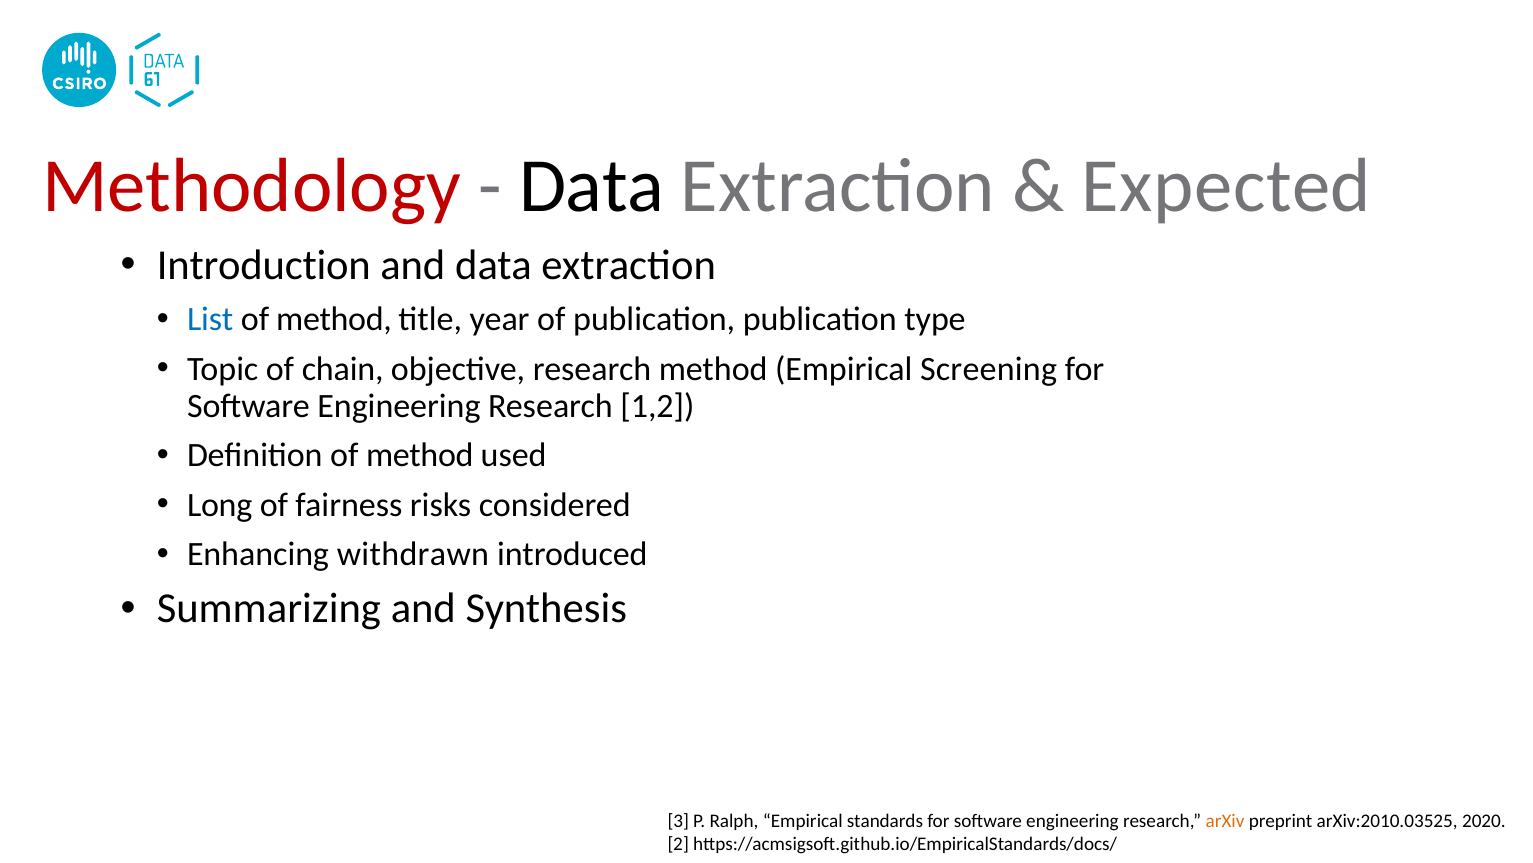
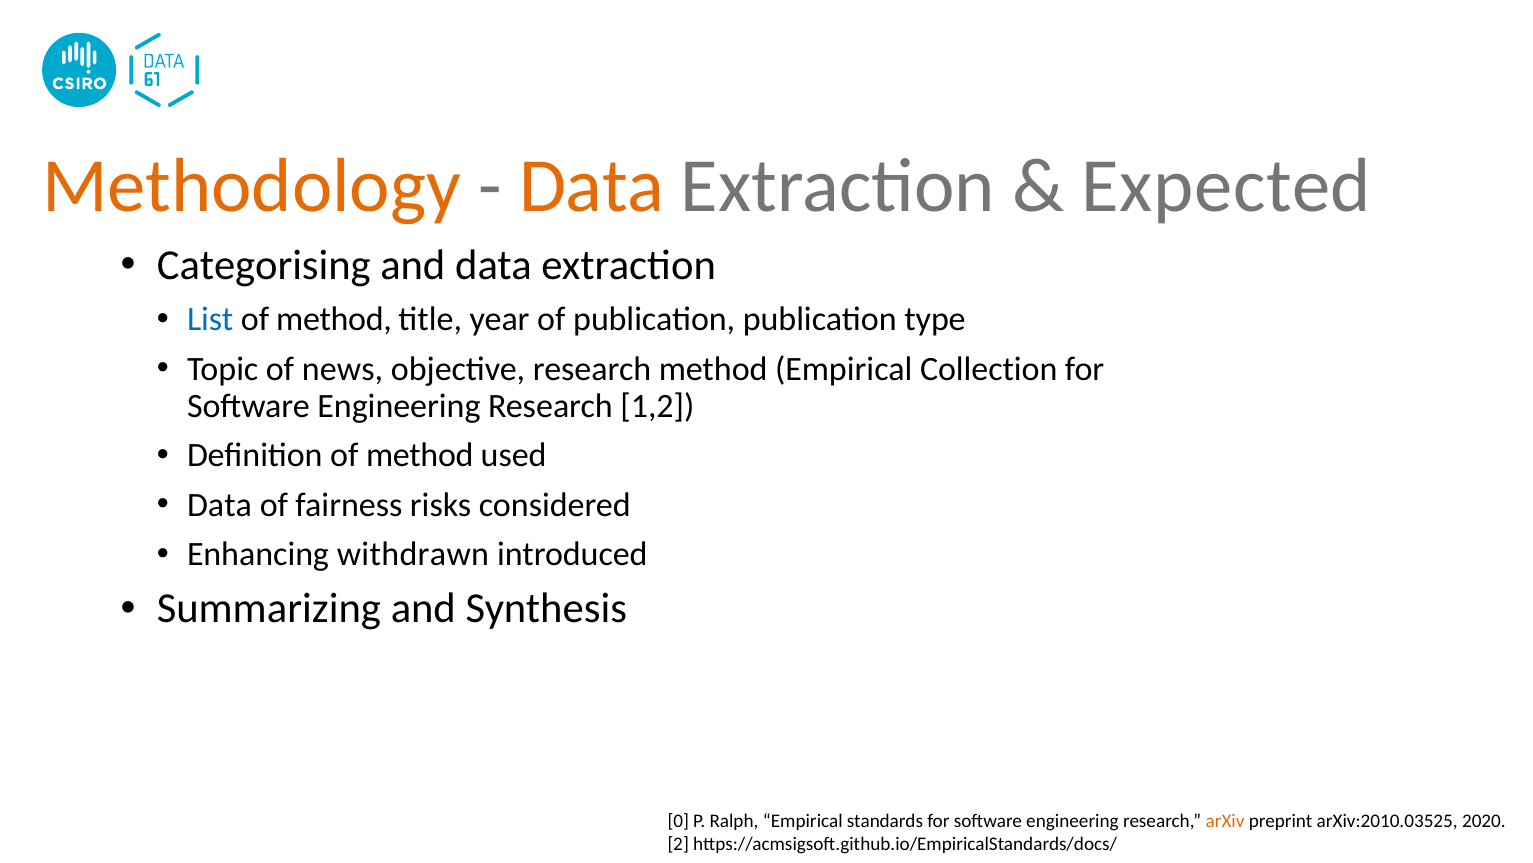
Methodology colour: red -> orange
Data at (592, 186) colour: black -> orange
Introduction: Introduction -> Categorising
chain: chain -> news
Screening: Screening -> Collection
Long at (220, 505): Long -> Data
3: 3 -> 0
